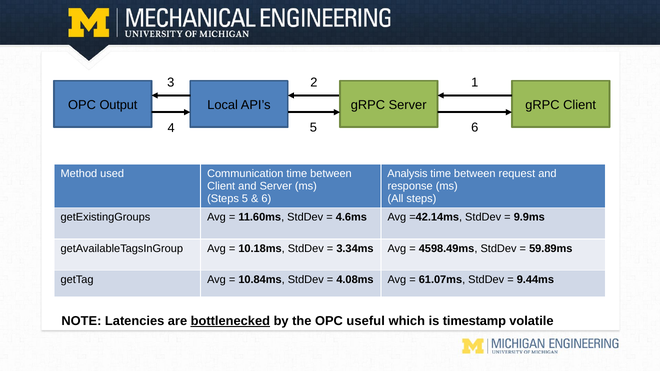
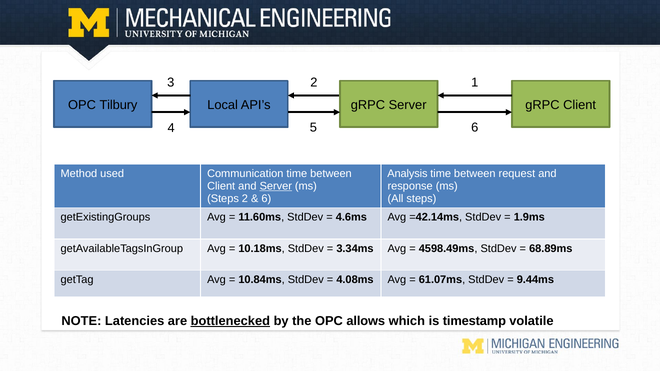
Output: Output -> Tilbury
Server at (276, 186) underline: none -> present
Steps 5: 5 -> 2
9.9ms: 9.9ms -> 1.9ms
59.89ms: 59.89ms -> 68.89ms
useful: useful -> allows
